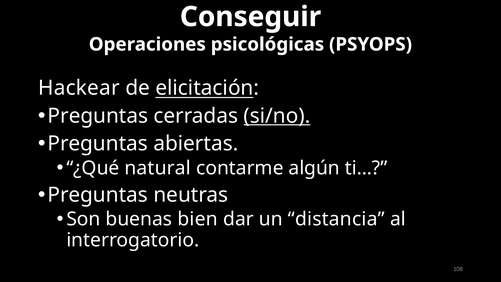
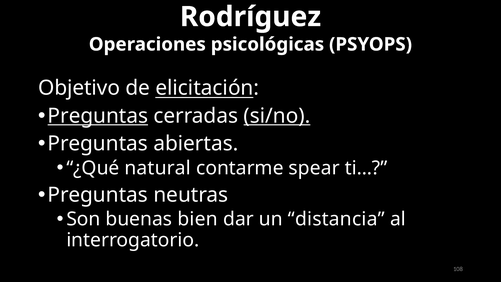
Conseguir: Conseguir -> Rodríguez
Hackear: Hackear -> Objetivo
Preguntas at (98, 116) underline: none -> present
algún: algún -> spear
